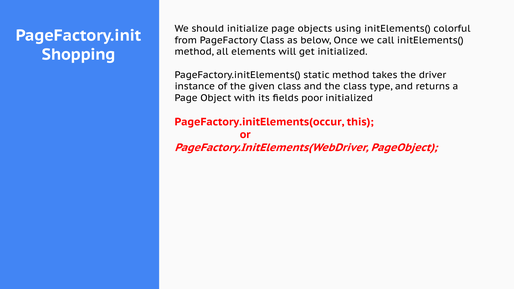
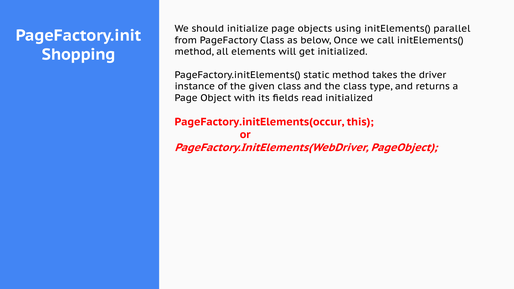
colorful: colorful -> parallel
poor: poor -> read
